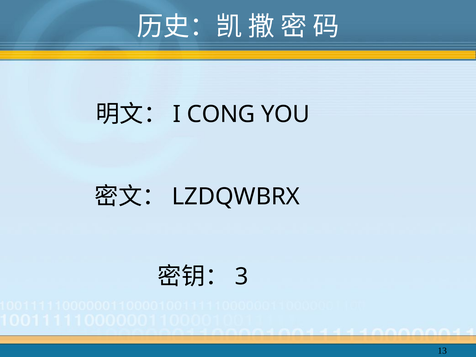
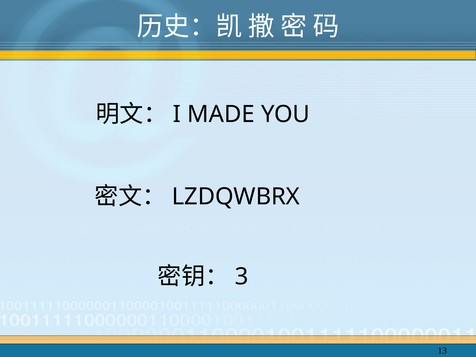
CONG: CONG -> MADE
